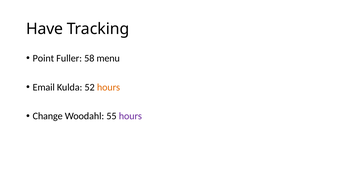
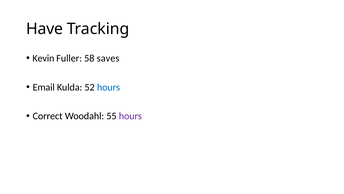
Point: Point -> Kevin
menu: menu -> saves
hours at (108, 87) colour: orange -> blue
Change: Change -> Correct
